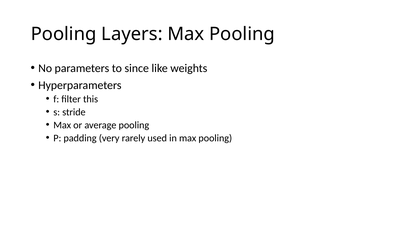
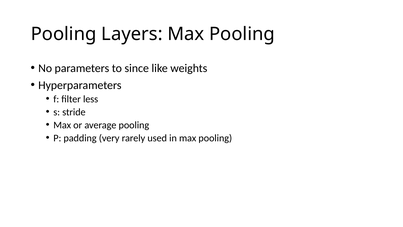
this: this -> less
